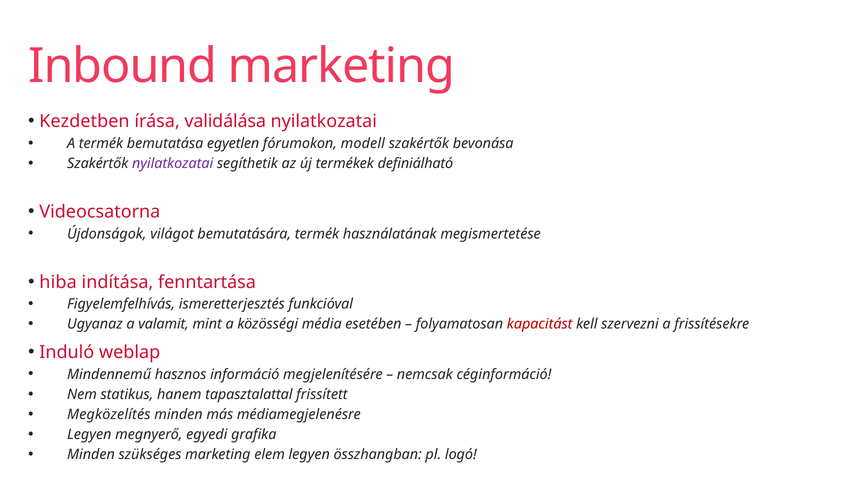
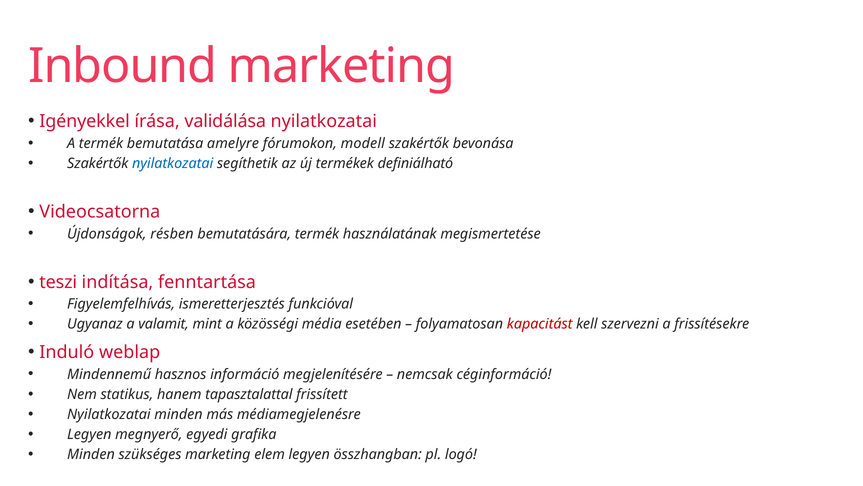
Kezdetben: Kezdetben -> Igényekkel
egyetlen: egyetlen -> amelyre
nyilatkozatai at (173, 163) colour: purple -> blue
világot: világot -> résben
hiba: hiba -> teszi
Megközelítés at (109, 414): Megközelítés -> Nyilatkozatai
